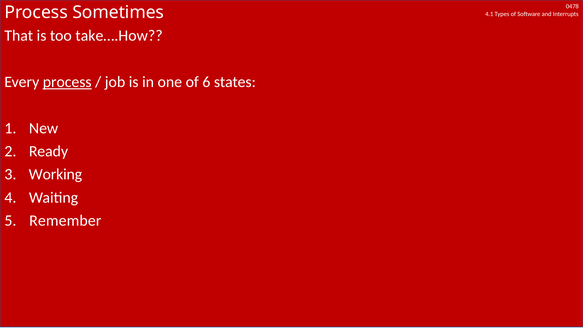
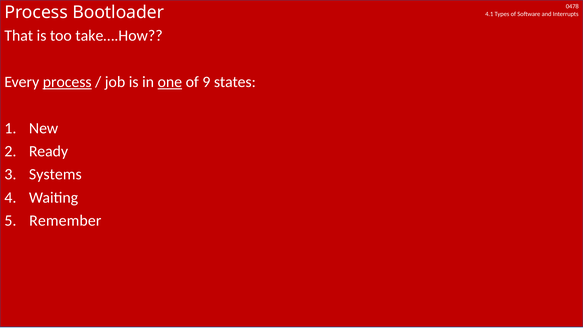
Sometimes: Sometimes -> Bootloader
one underline: none -> present
6: 6 -> 9
Working: Working -> Systems
